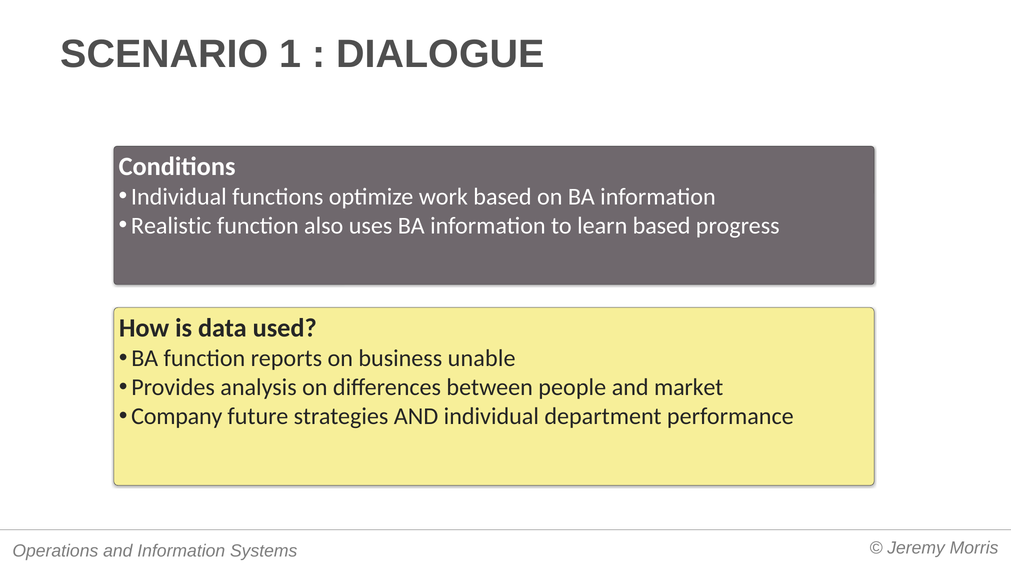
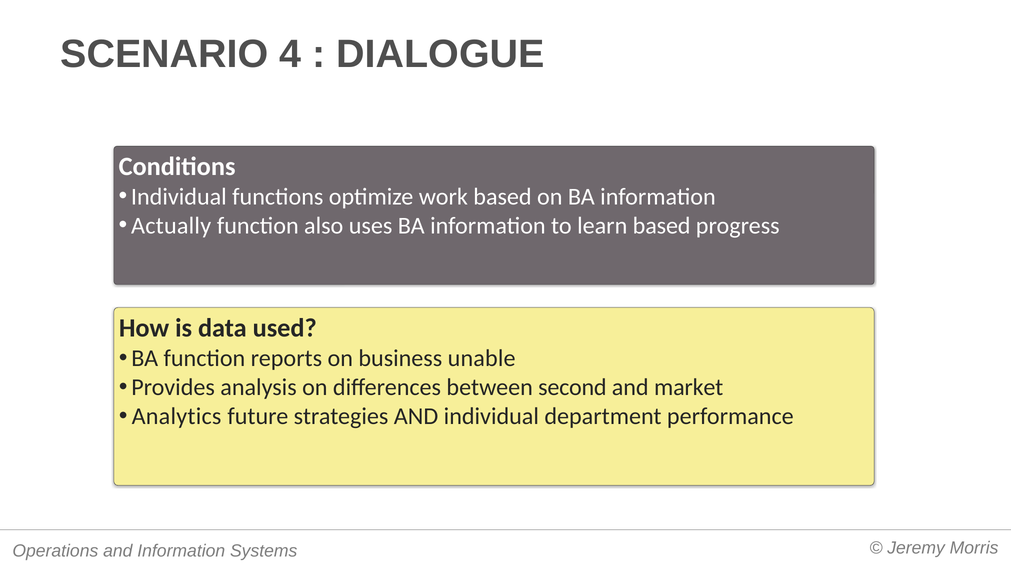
1: 1 -> 4
Realistic: Realistic -> Actually
people: people -> second
Company: Company -> Analytics
